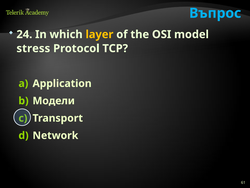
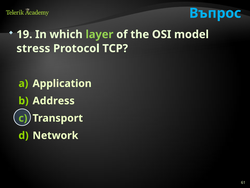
24: 24 -> 19
layer colour: yellow -> light green
Модели: Модели -> Address
